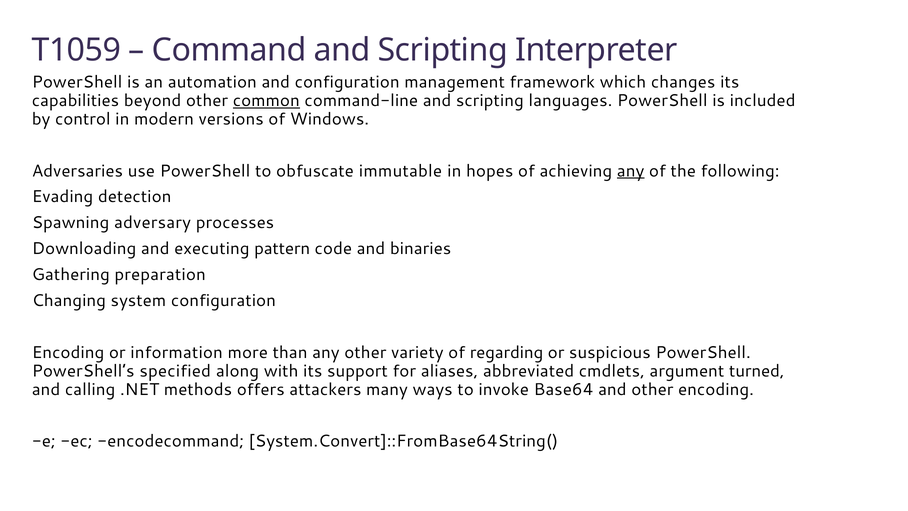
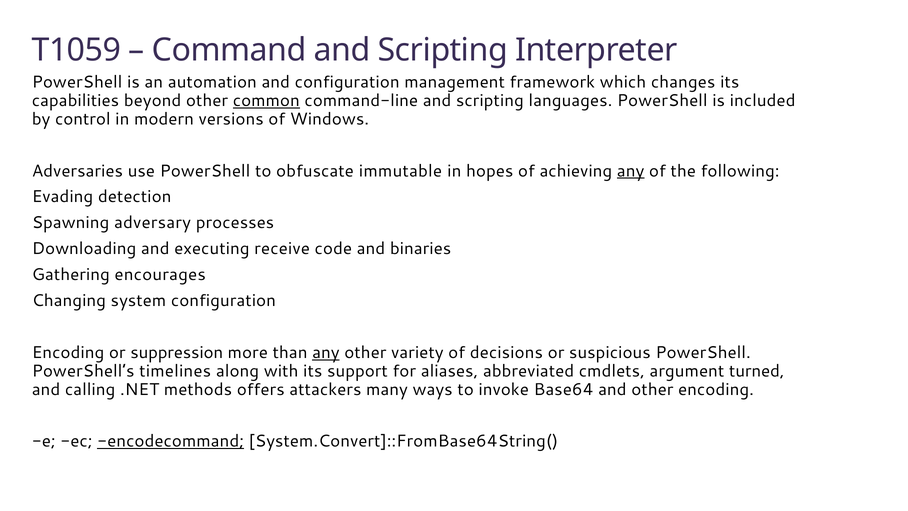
pattern: pattern -> receive
preparation: preparation -> encourages
information: information -> suppression
any at (326, 352) underline: none -> present
regarding: regarding -> decisions
specified: specified -> timelines
encodecommand underline: none -> present
